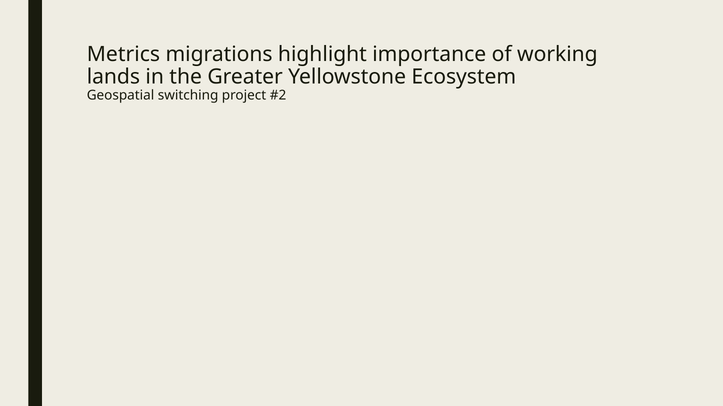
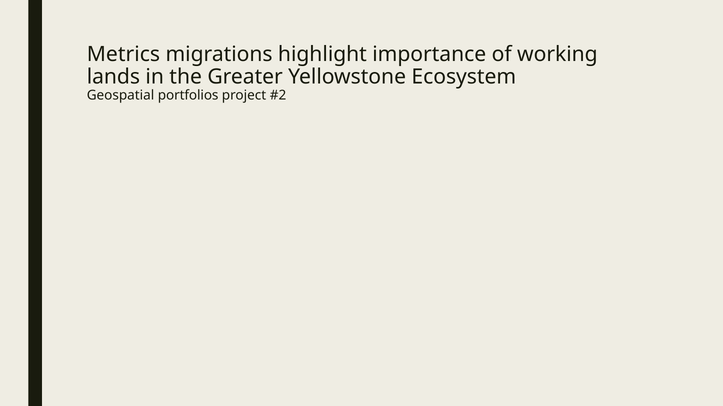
switching: switching -> portfolios
